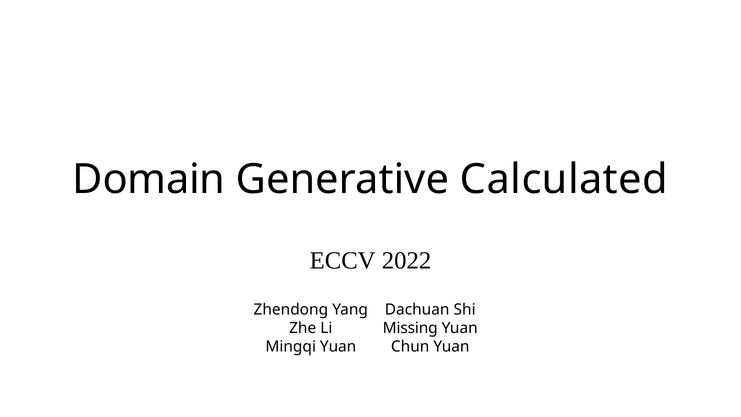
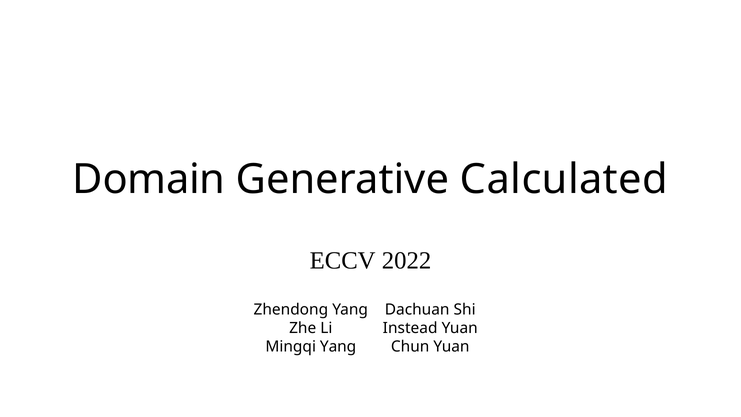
Missing: Missing -> Instead
Mingqi Yuan: Yuan -> Yang
